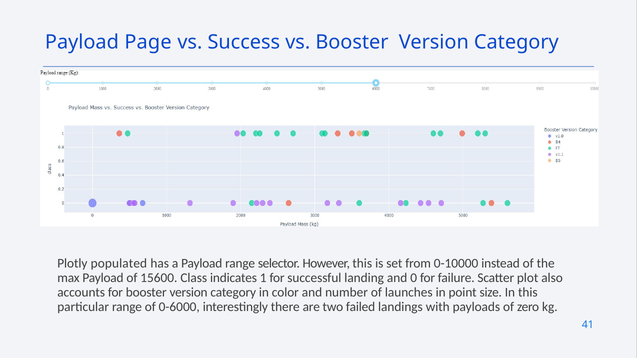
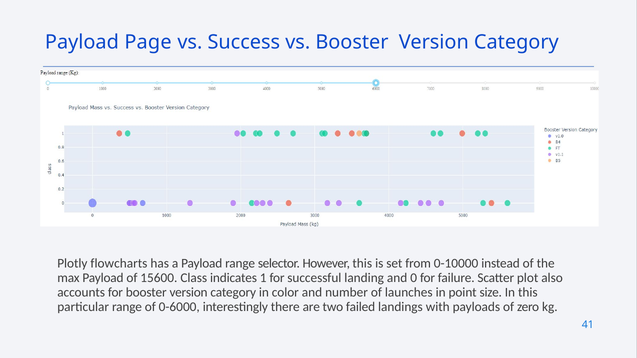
populated: populated -> flowcharts
